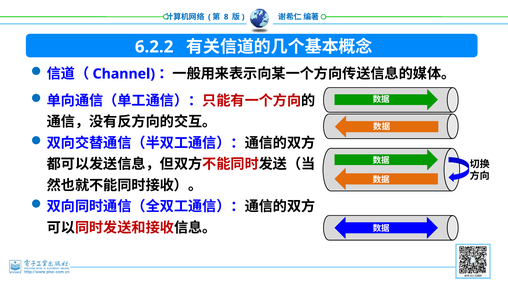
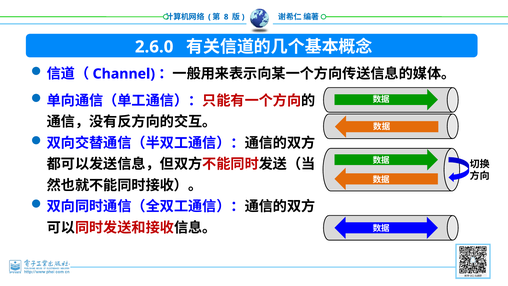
6.2.2: 6.2.2 -> 2.6.0
